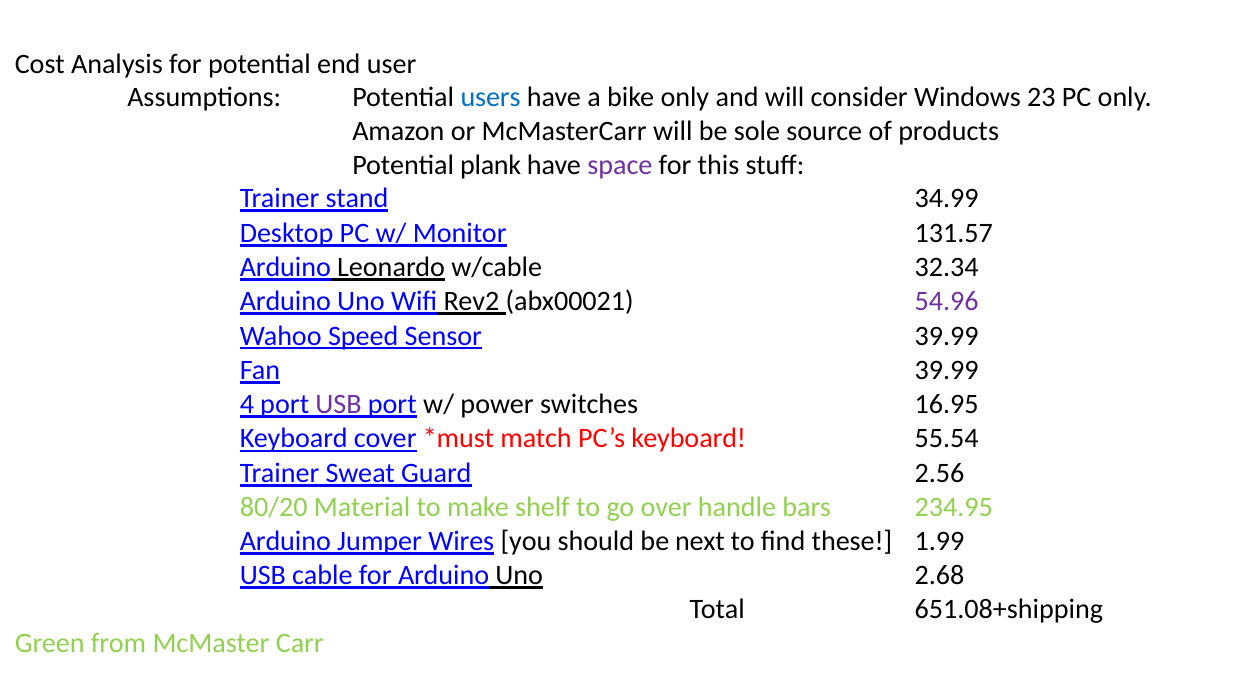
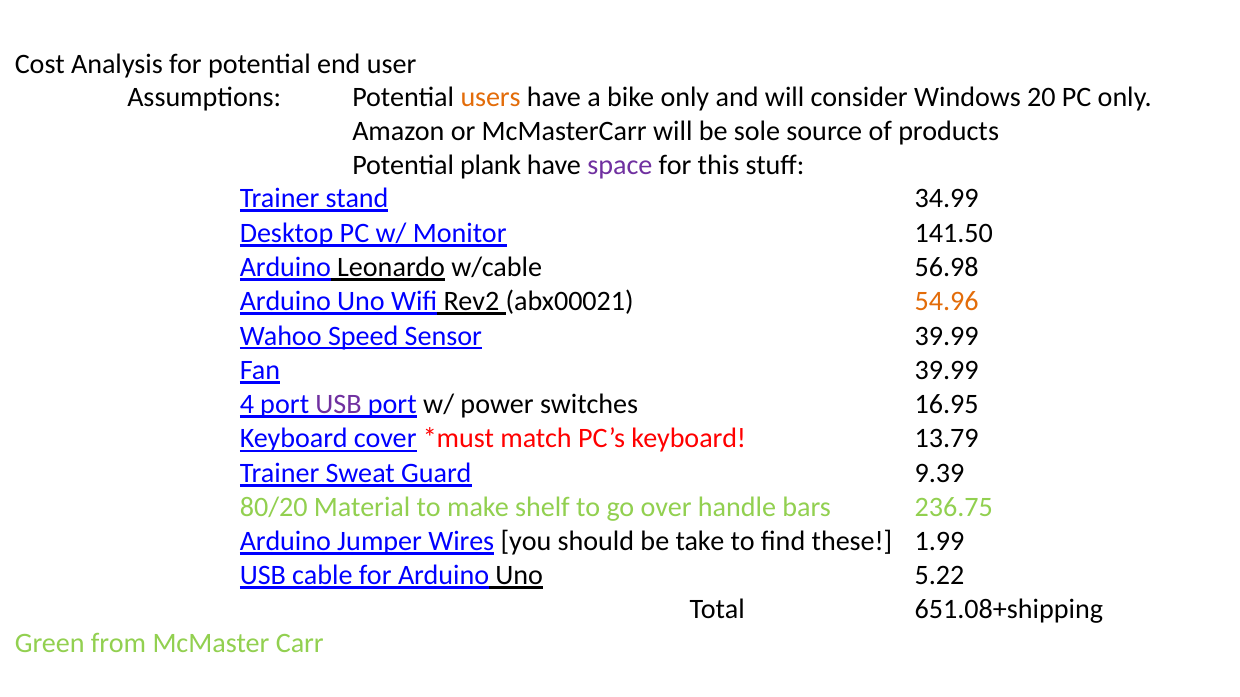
users colour: blue -> orange
23: 23 -> 20
131.57: 131.57 -> 141.50
32.34: 32.34 -> 56.98
54.96 colour: purple -> orange
55.54: 55.54 -> 13.79
2.56: 2.56 -> 9.39
234.95: 234.95 -> 236.75
next: next -> take
2.68: 2.68 -> 5.22
